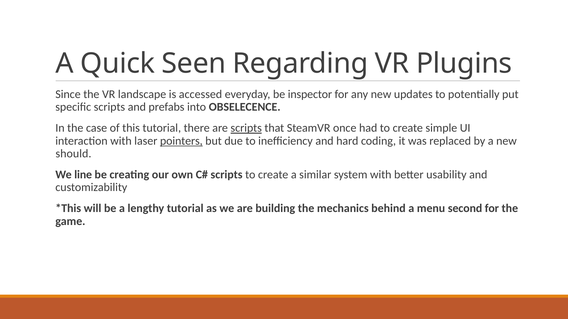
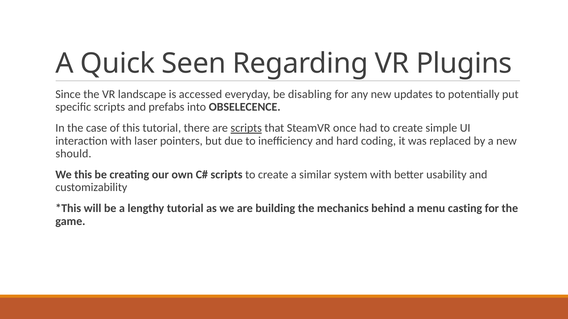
inspector: inspector -> disabling
pointers underline: present -> none
We line: line -> this
second: second -> casting
